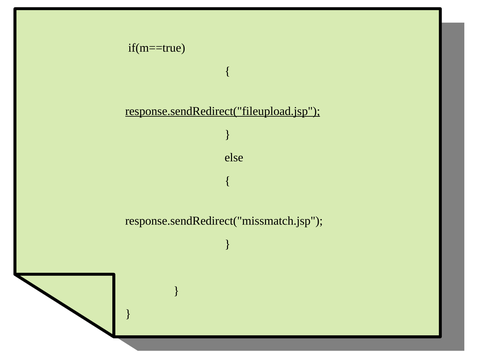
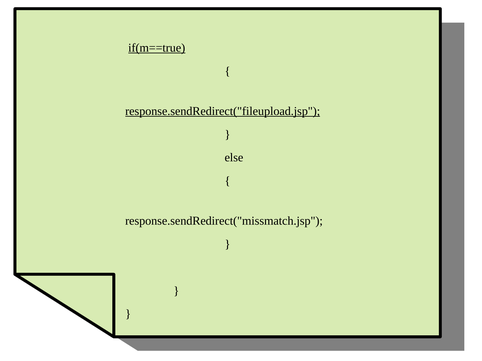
if(m==true underline: none -> present
